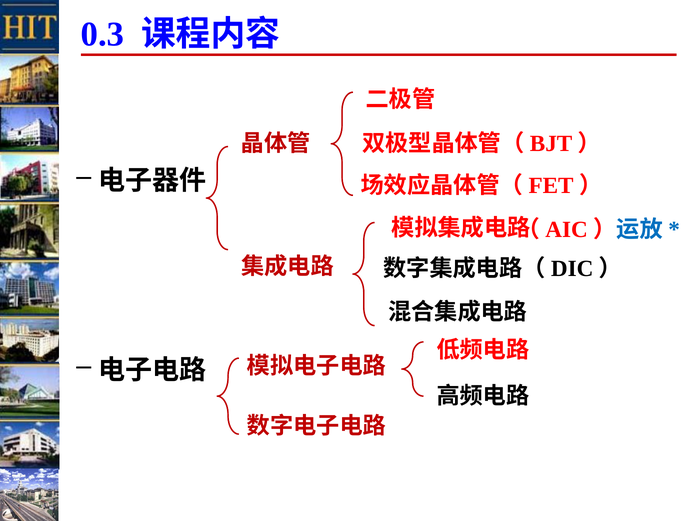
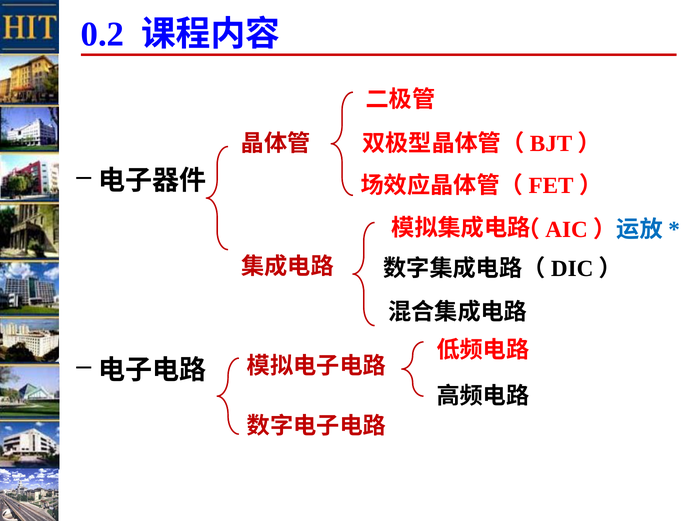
0.3: 0.3 -> 0.2
